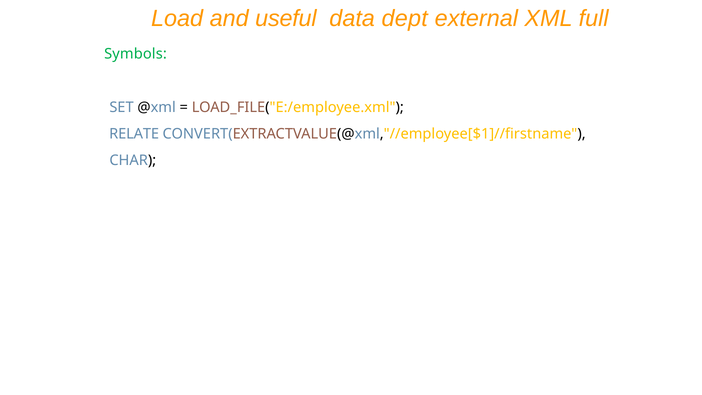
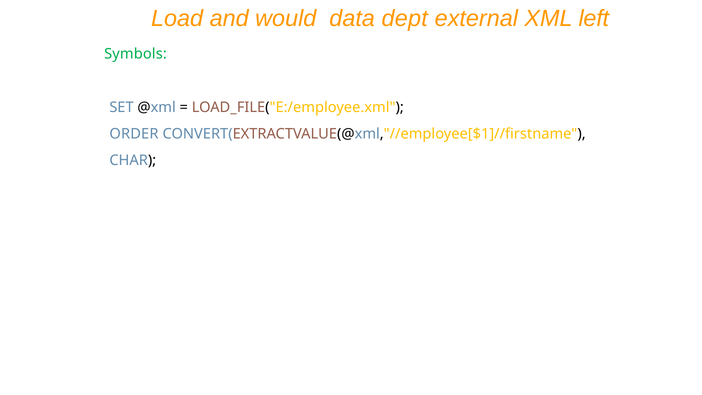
useful: useful -> would
full: full -> left
RELATE: RELATE -> ORDER
